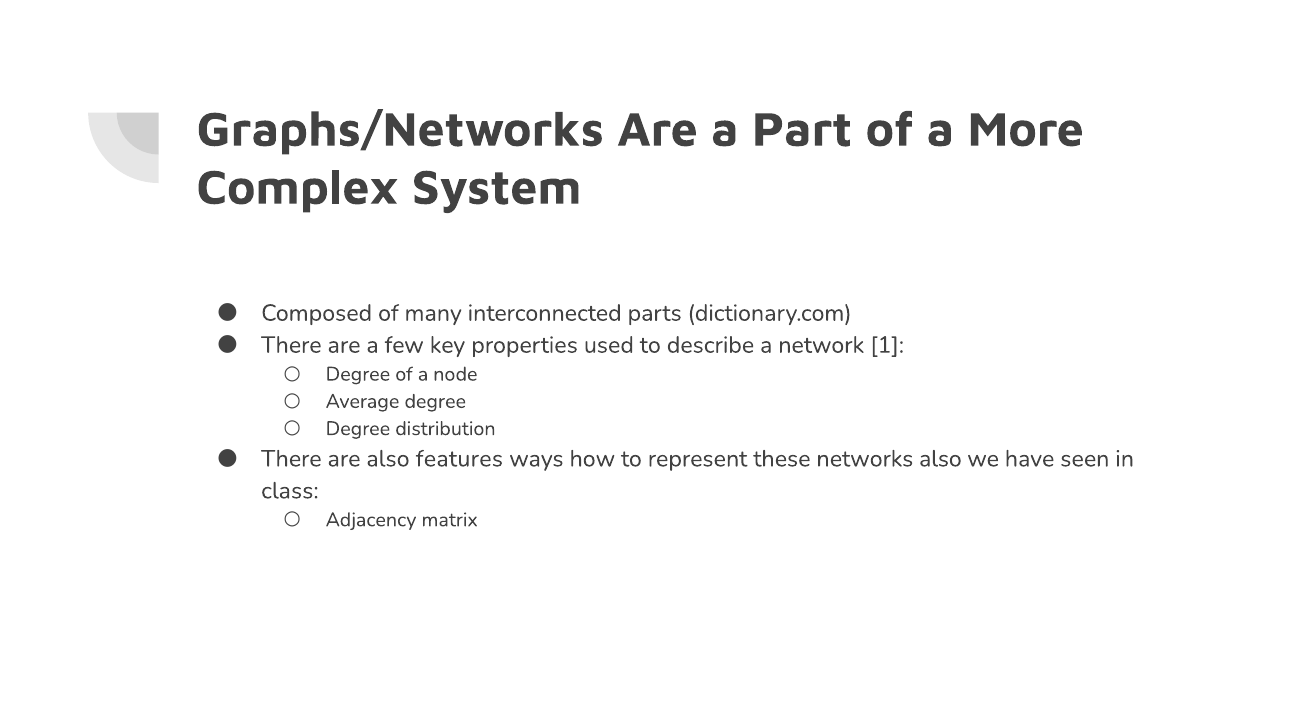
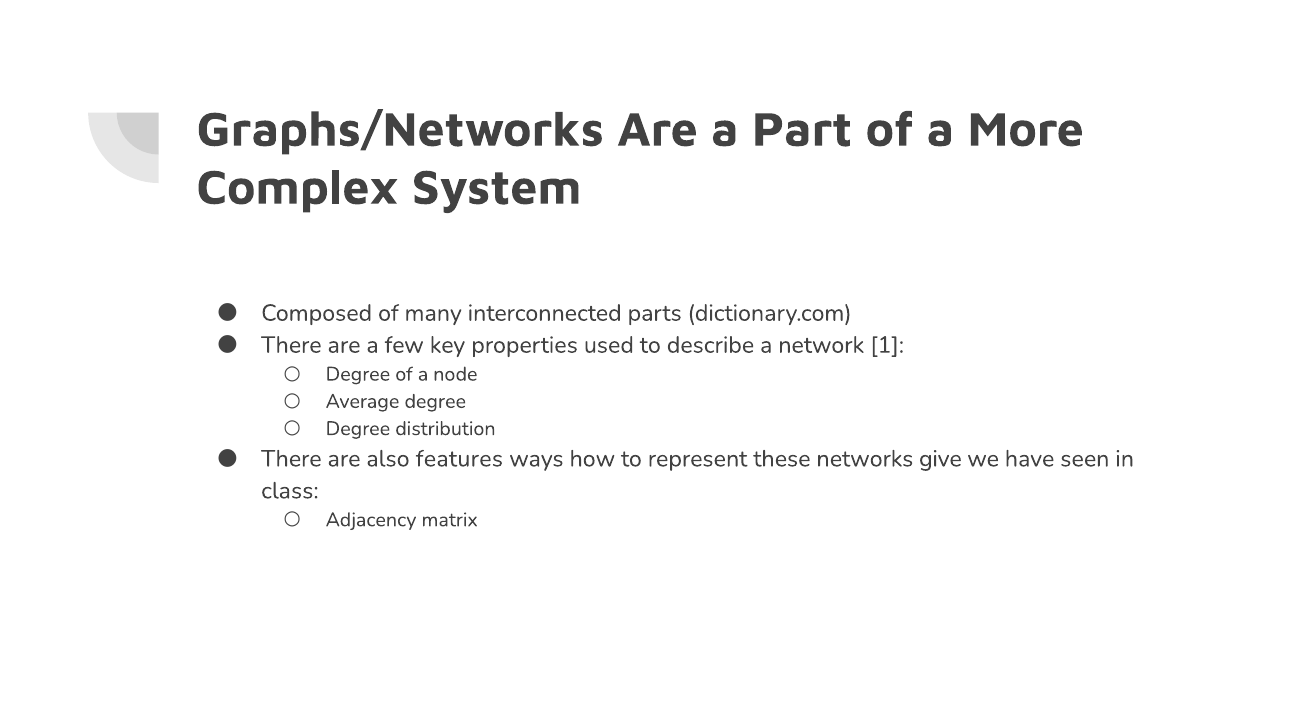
networks also: also -> give
